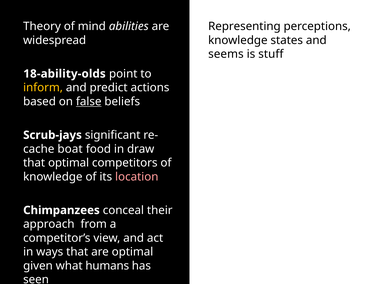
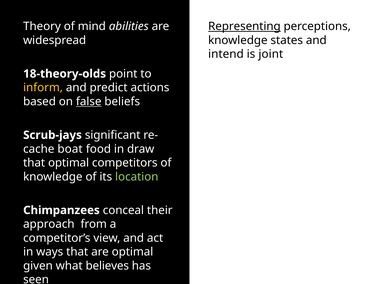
Representing underline: none -> present
seems: seems -> intend
stuff: stuff -> joint
18-ability-olds: 18-ability-olds -> 18-theory-olds
location colour: pink -> light green
humans: humans -> believes
